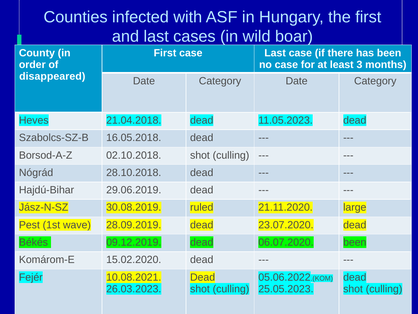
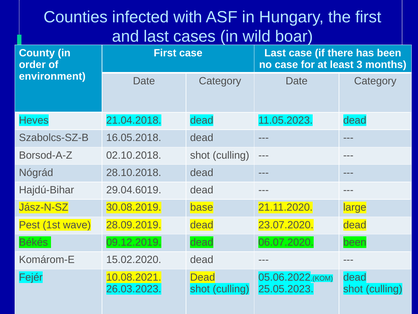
disappeared: disappeared -> environment
29.06.2019: 29.06.2019 -> 29.04.6019
ruled: ruled -> base
